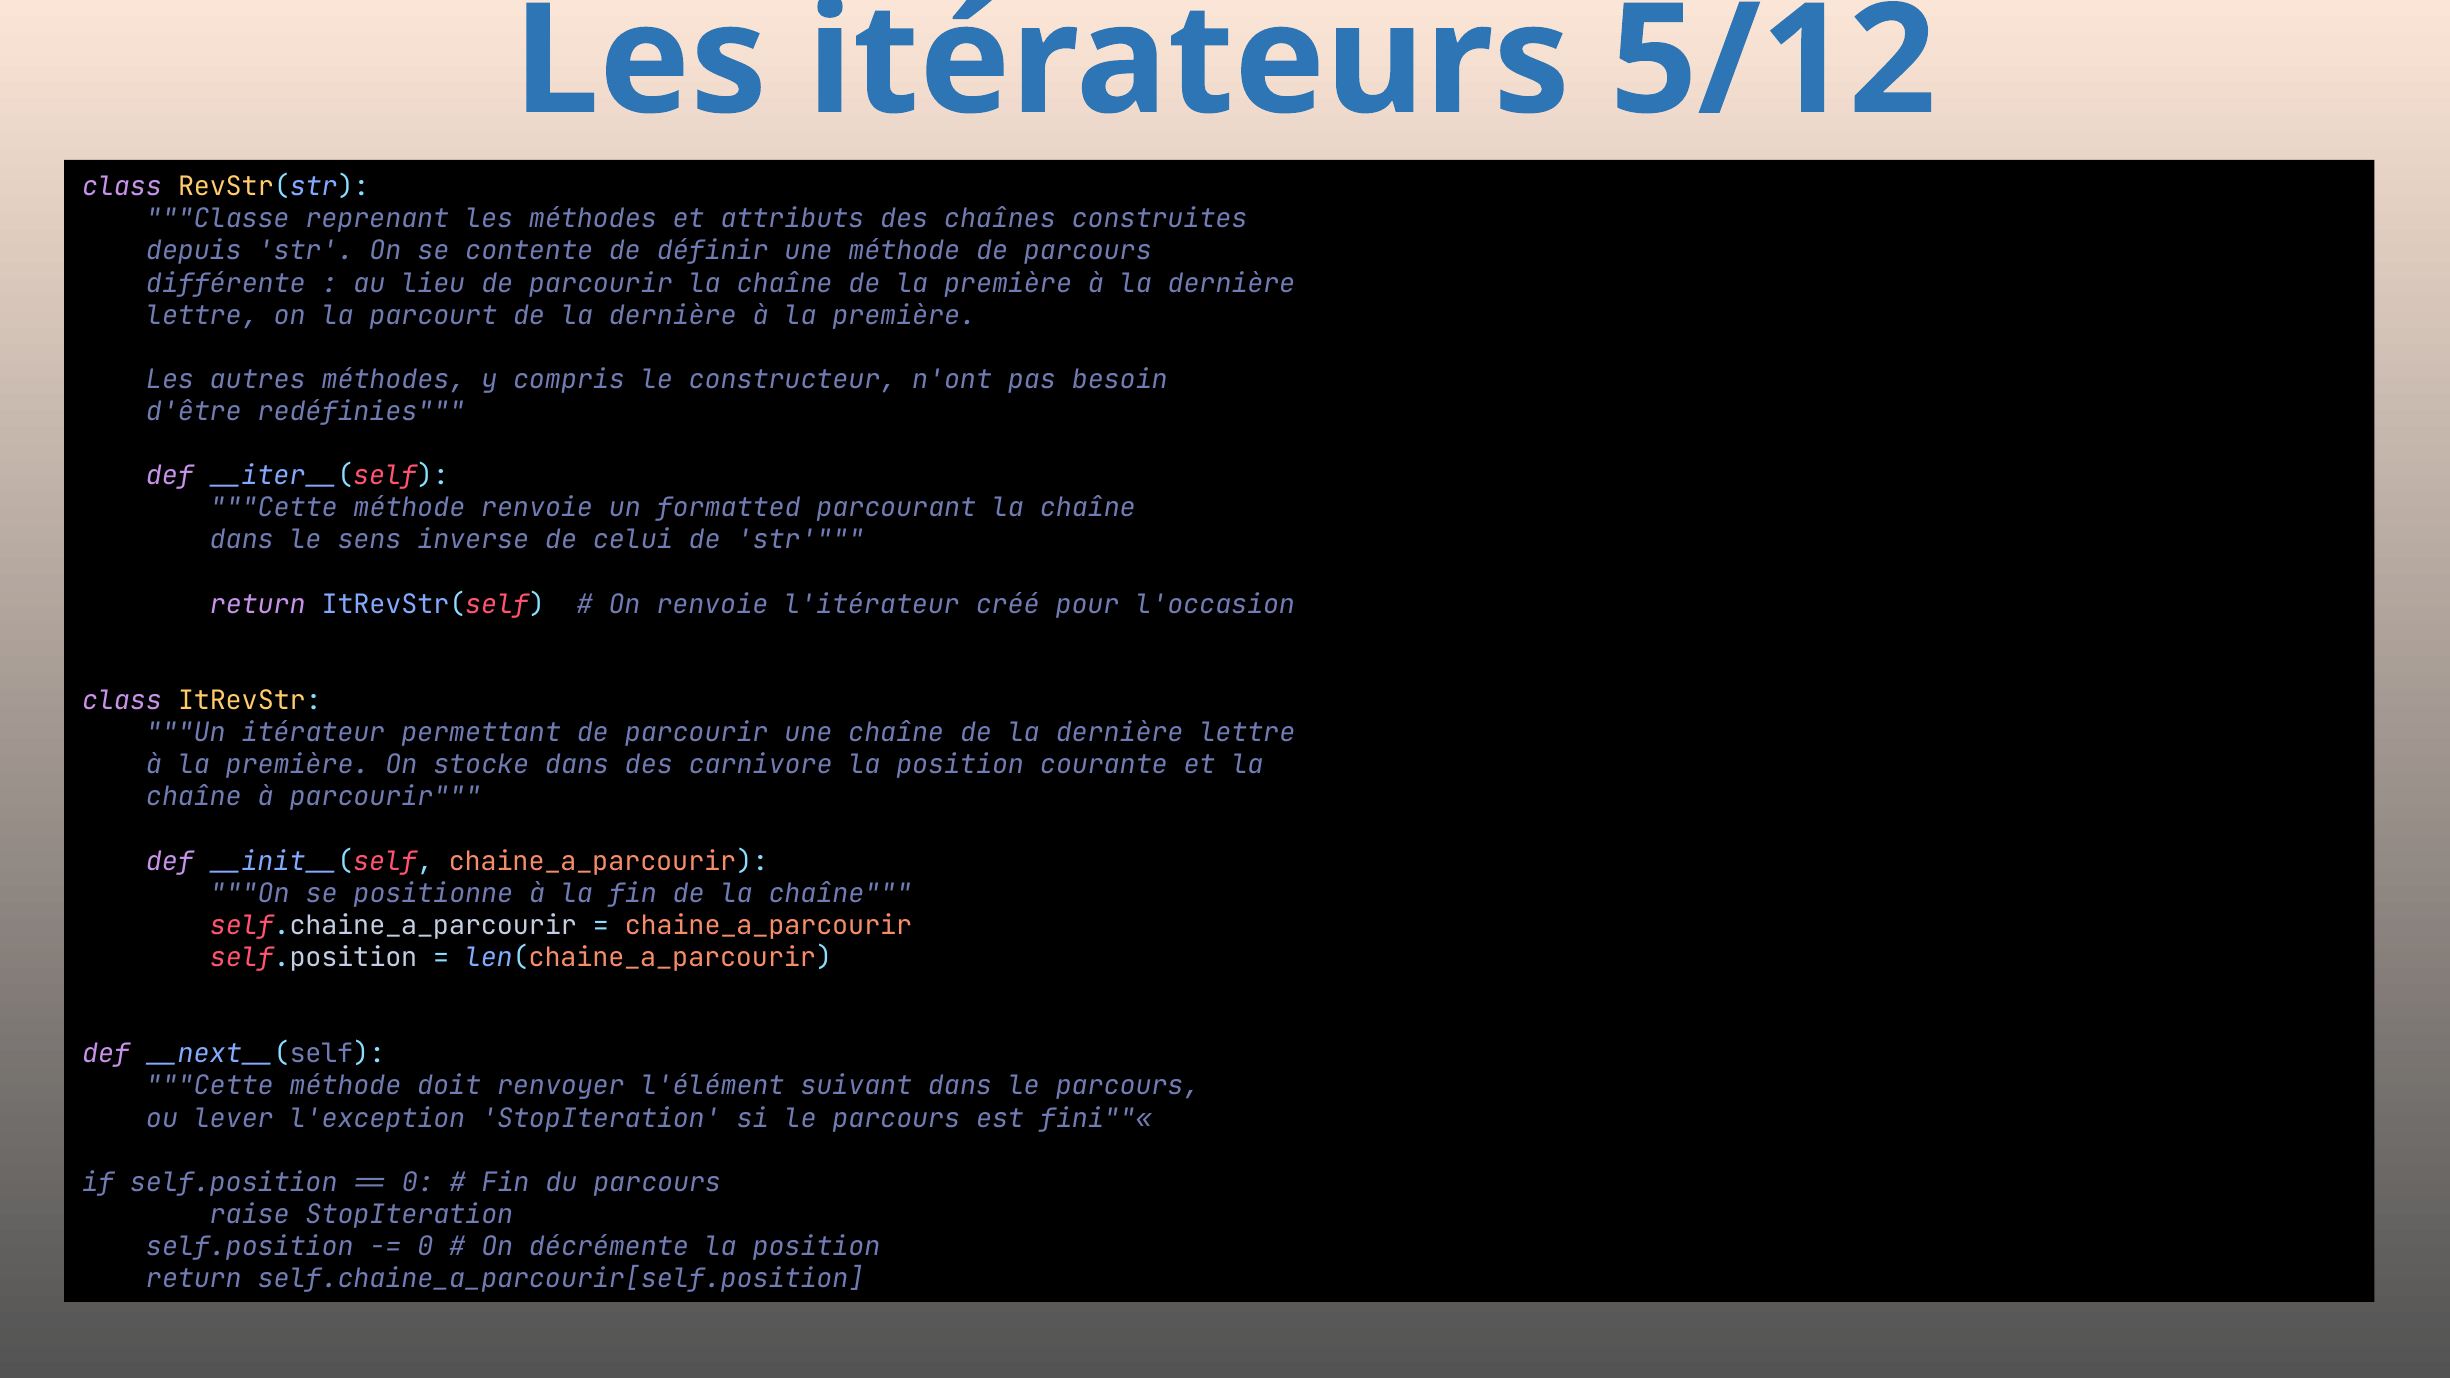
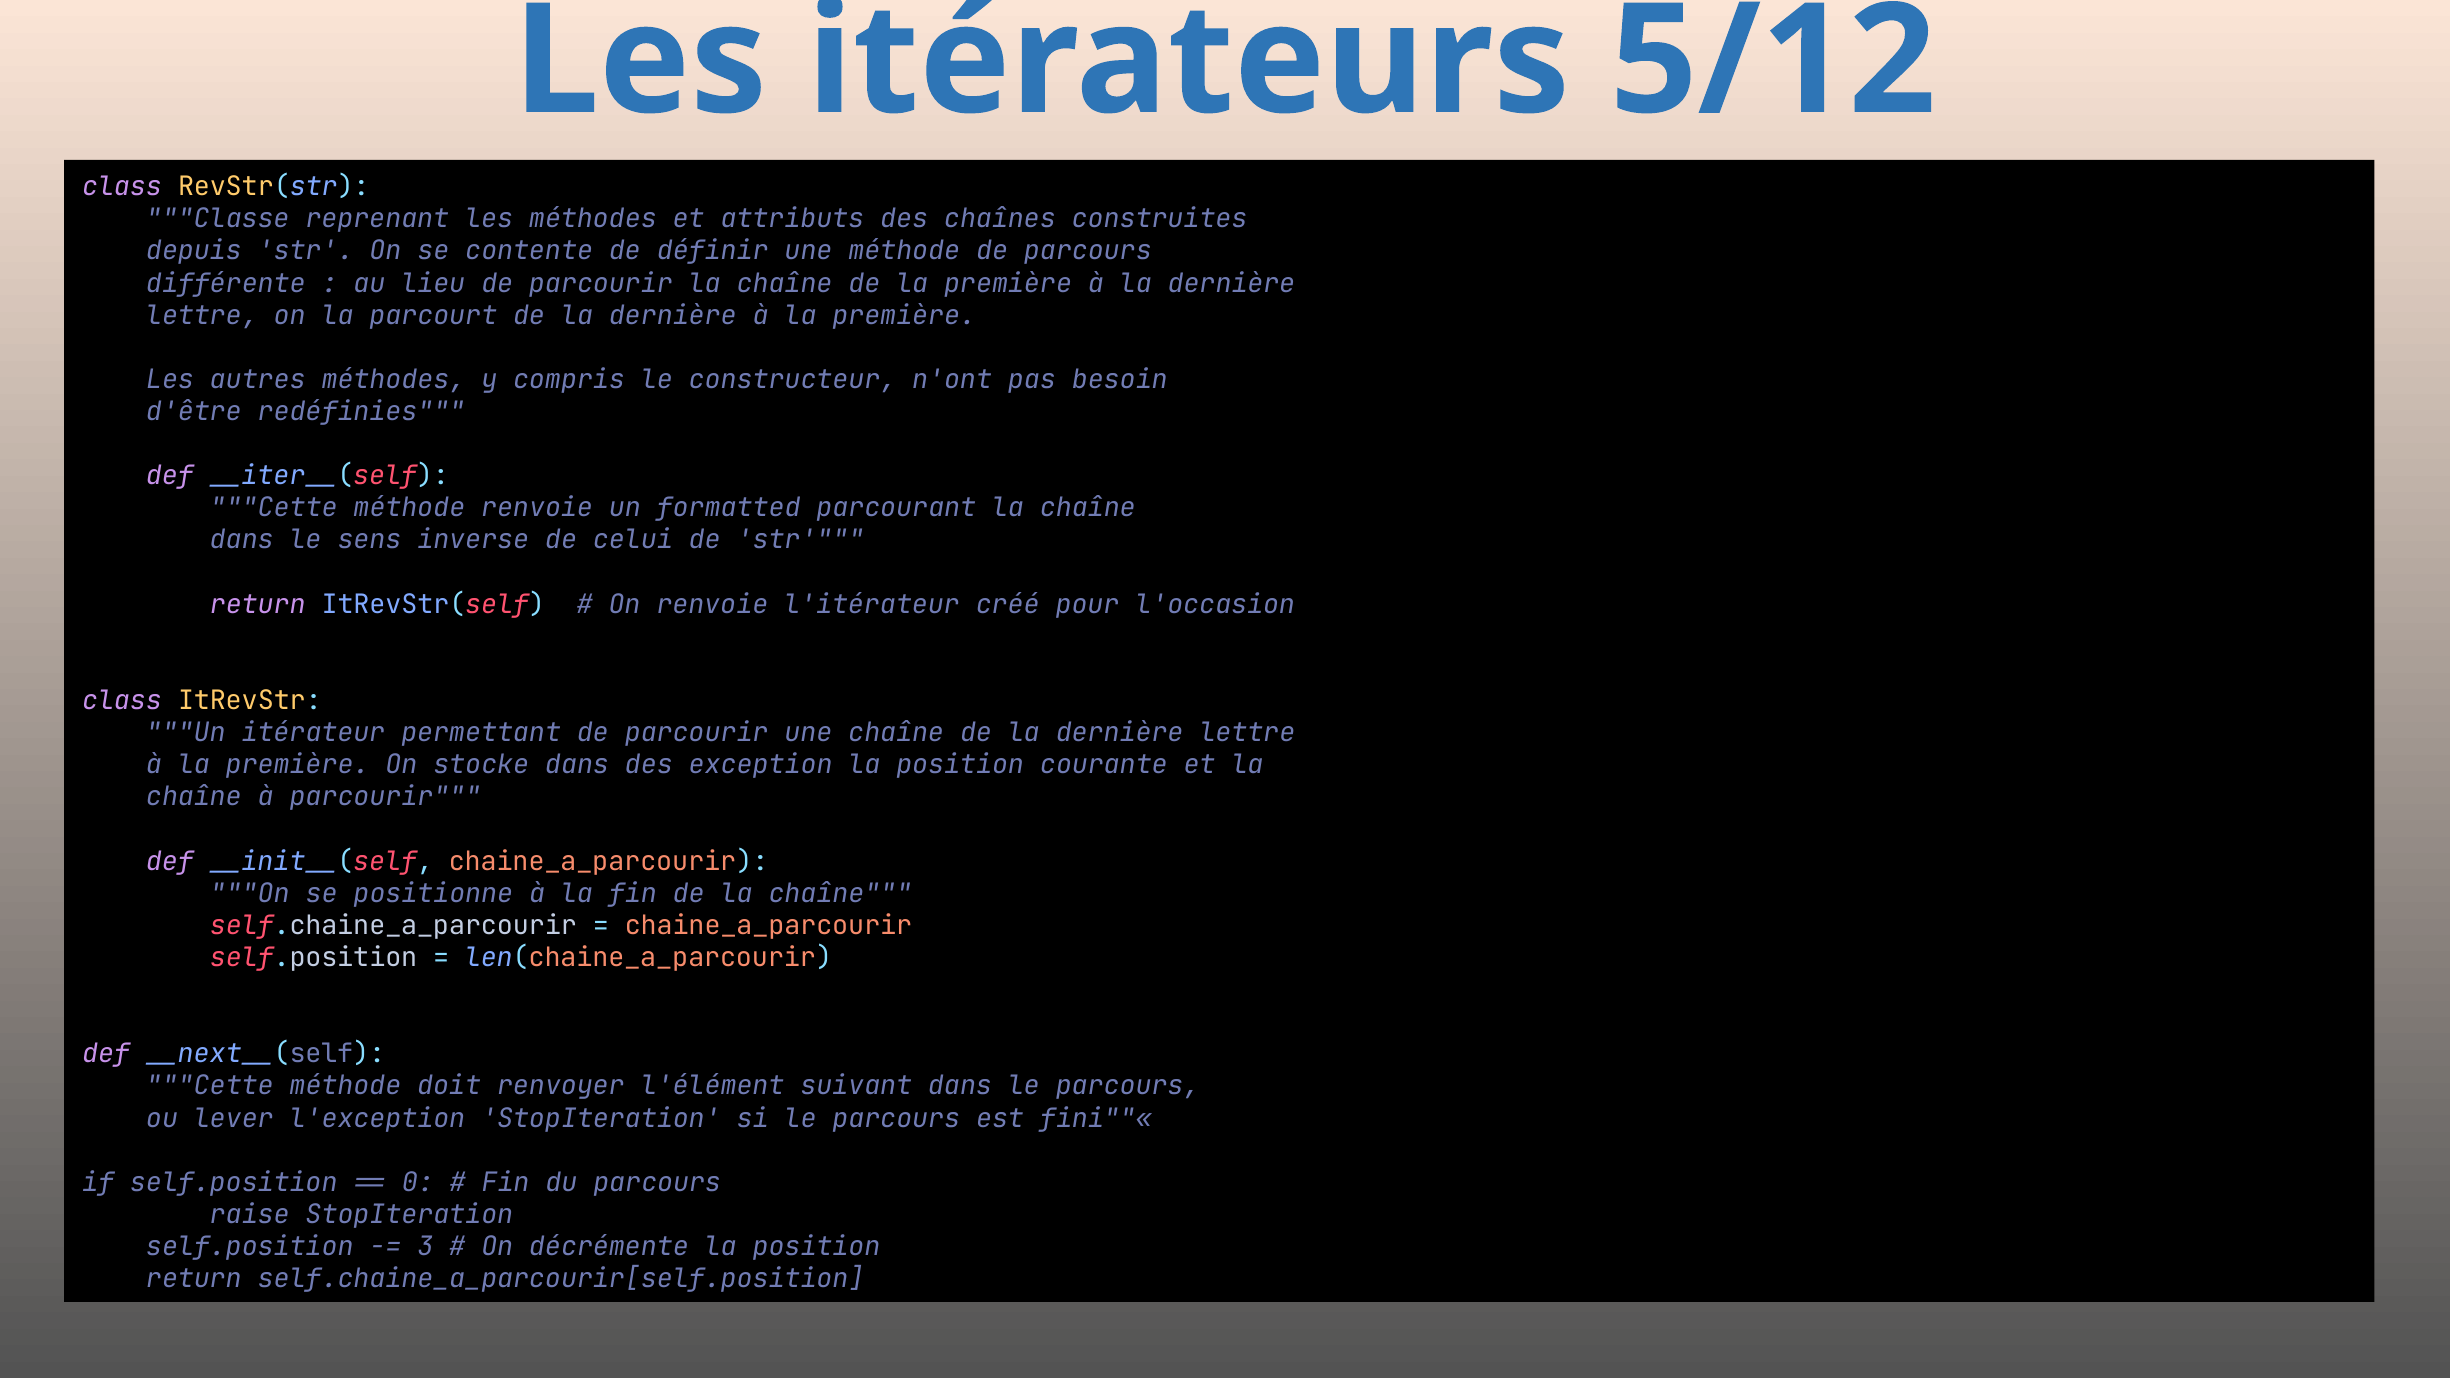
carnivore: carnivore -> exception
0 at (425, 1247): 0 -> 3
